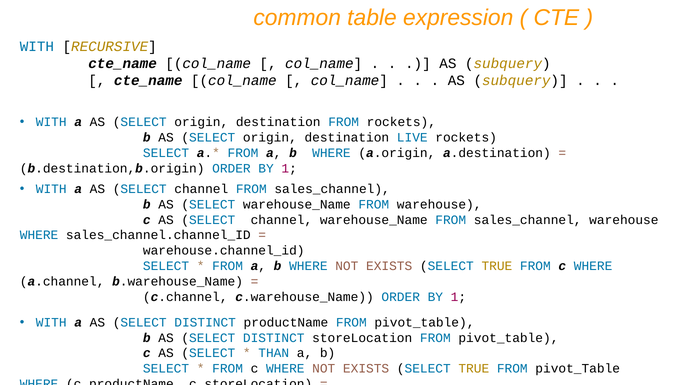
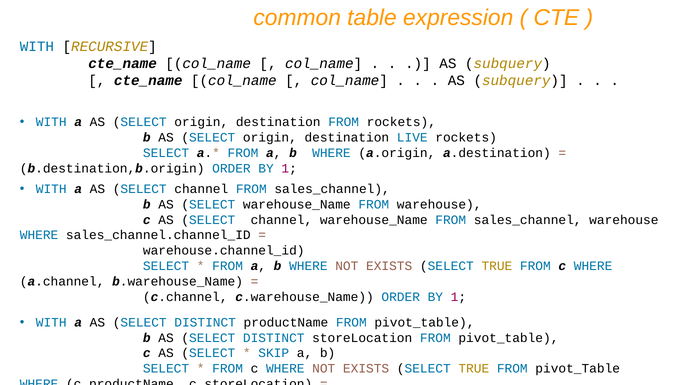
THAN: THAN -> SKIP
